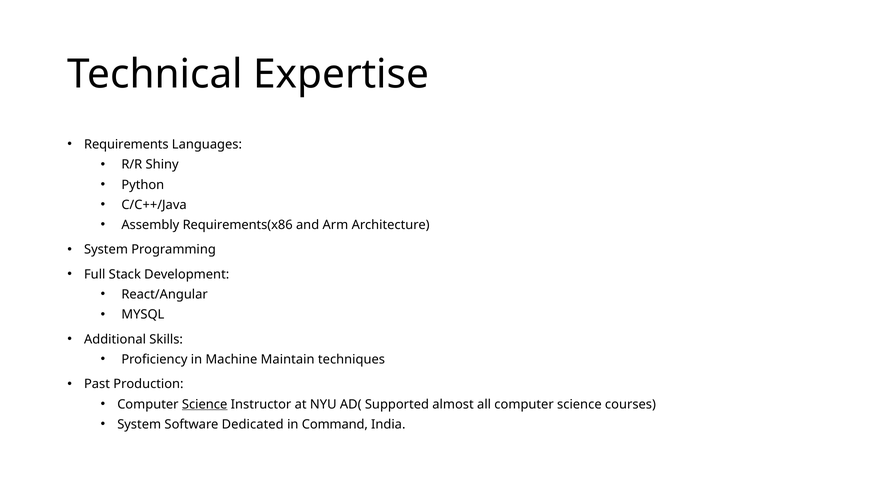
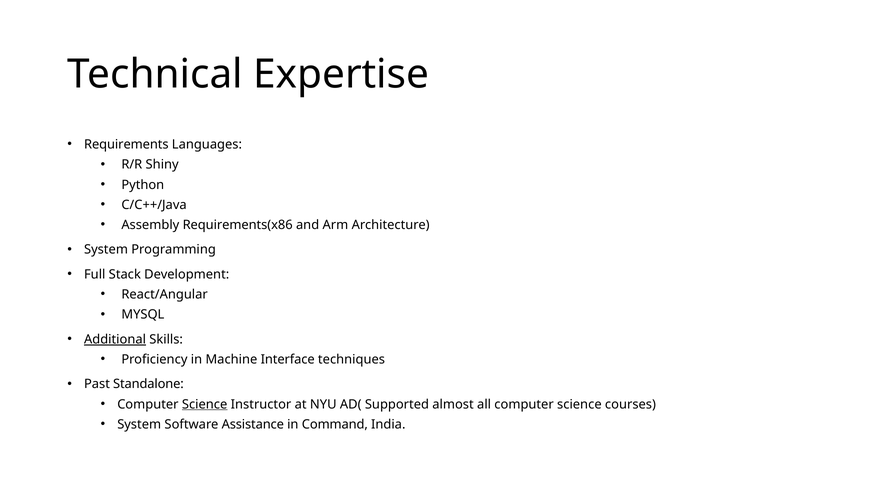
Additional underline: none -> present
Maintain: Maintain -> Interface
Production: Production -> Standalone
Dedicated: Dedicated -> Assistance
